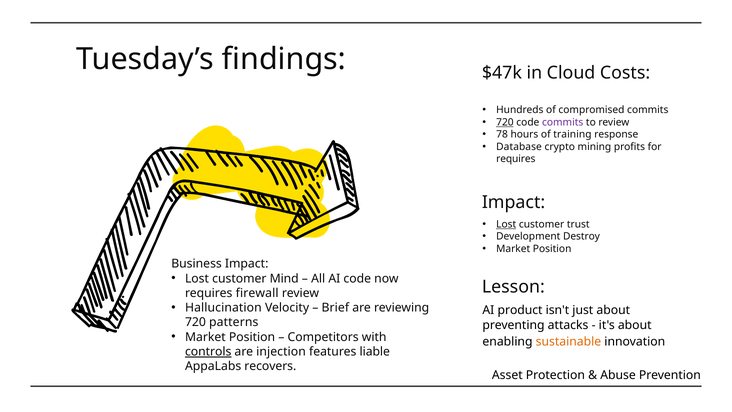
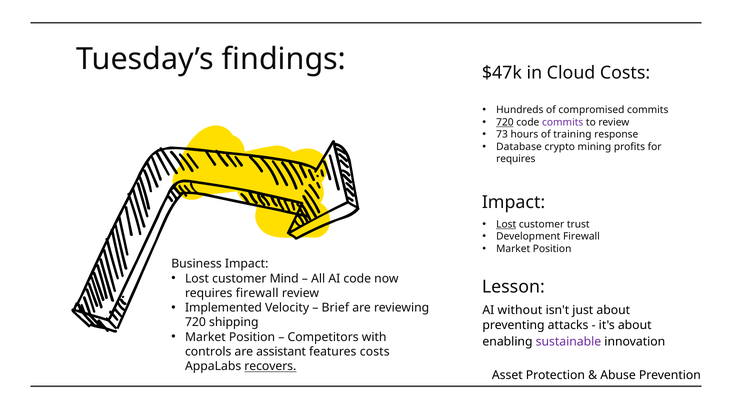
78: 78 -> 73
Development Destroy: Destroy -> Firewall
Hallucination: Hallucination -> Implemented
product: product -> without
patterns: patterns -> shipping
sustainable colour: orange -> purple
controls underline: present -> none
injection: injection -> assistant
features liable: liable -> costs
recovers underline: none -> present
